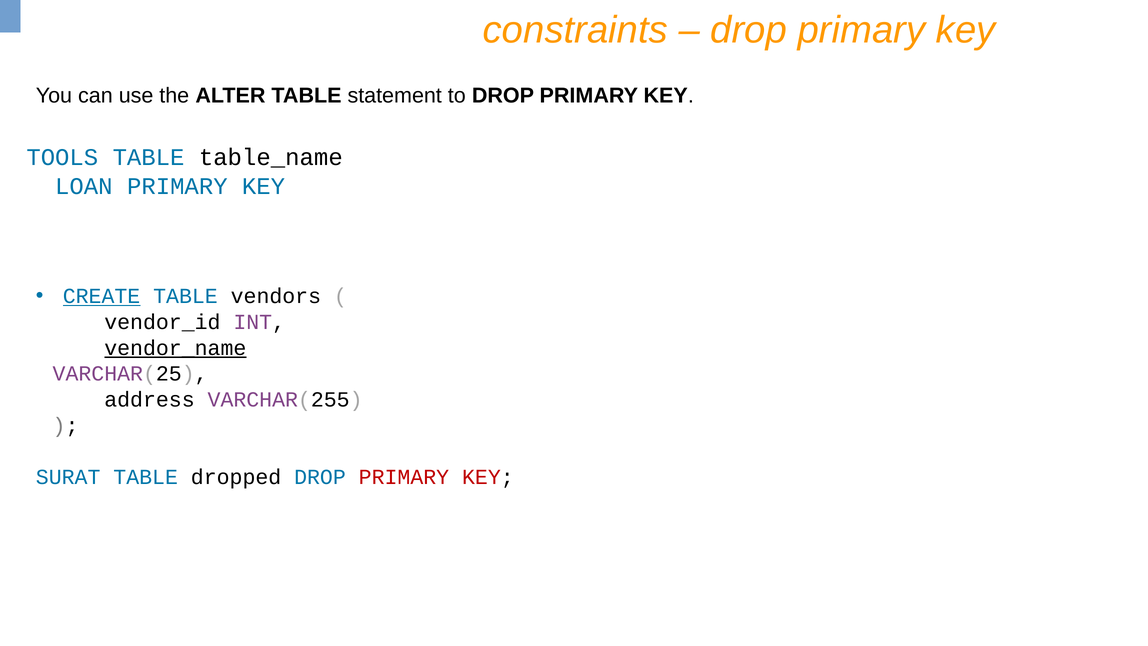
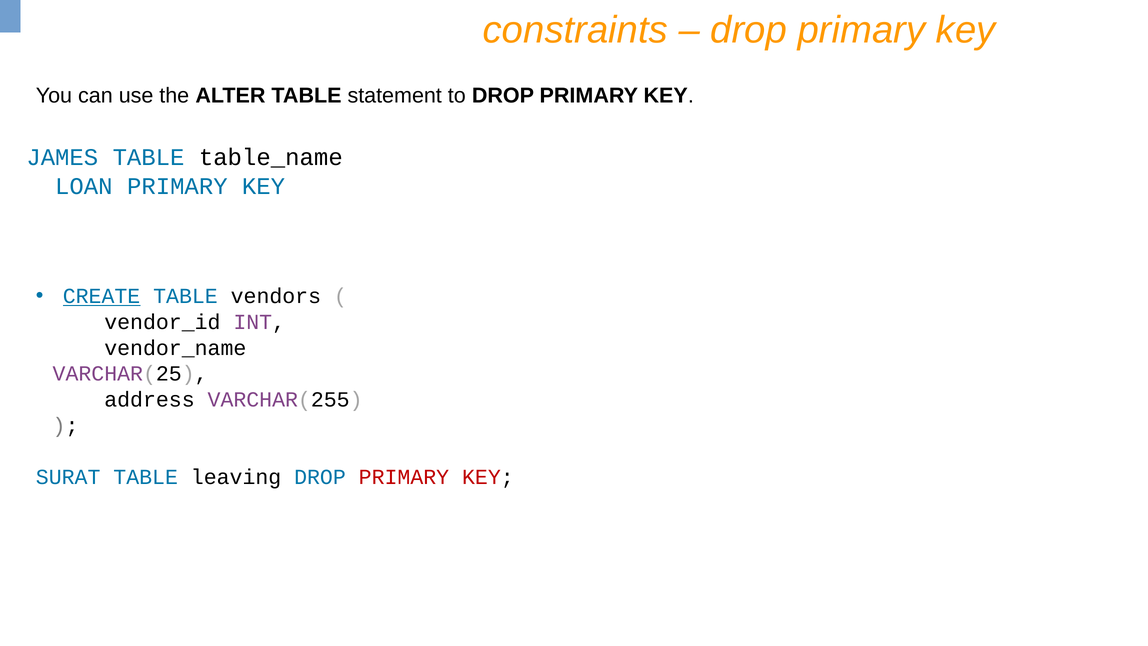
TOOLS: TOOLS -> JAMES
vendor_name underline: present -> none
dropped: dropped -> leaving
